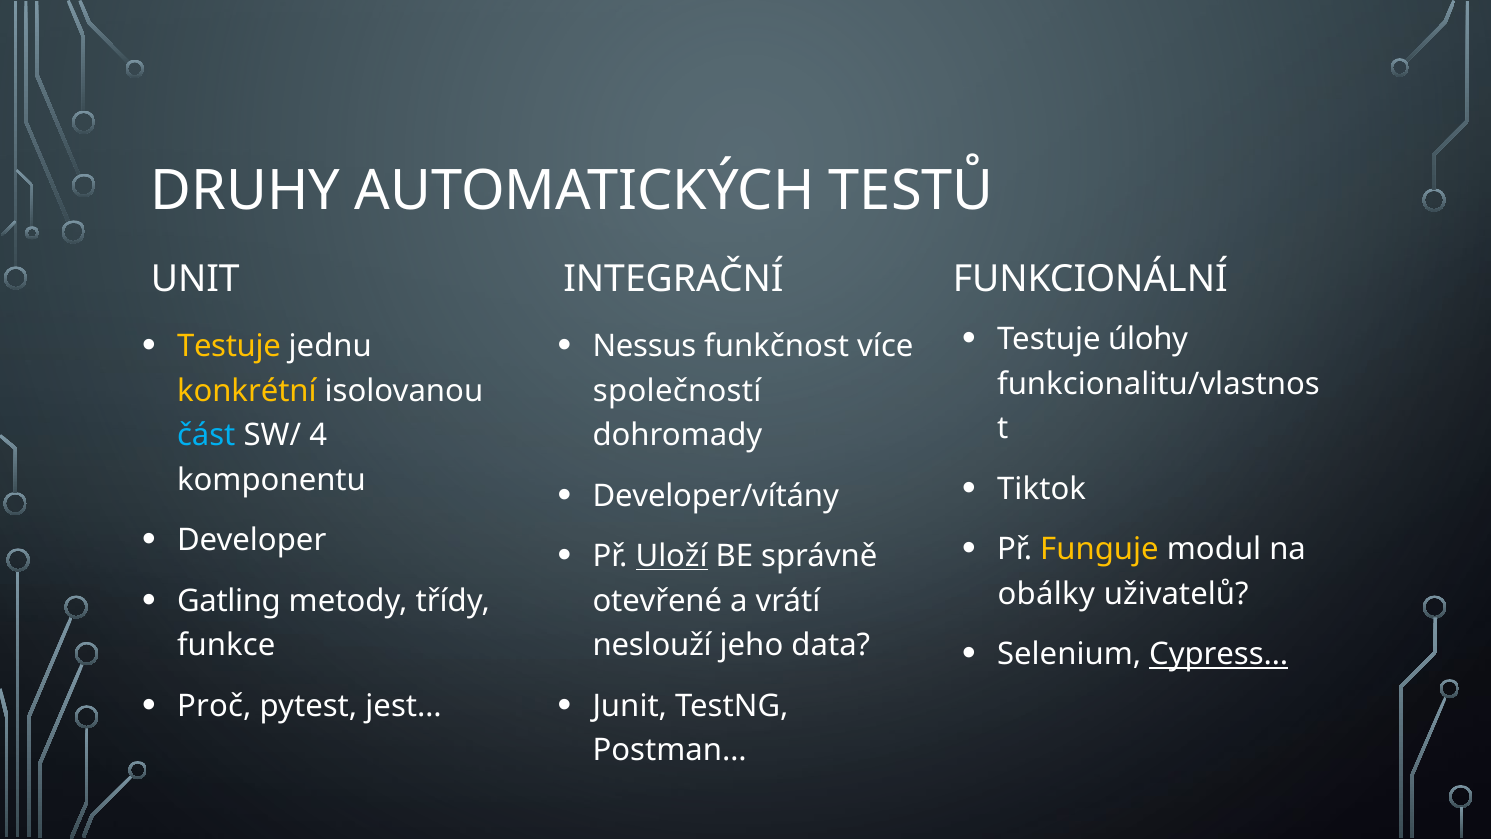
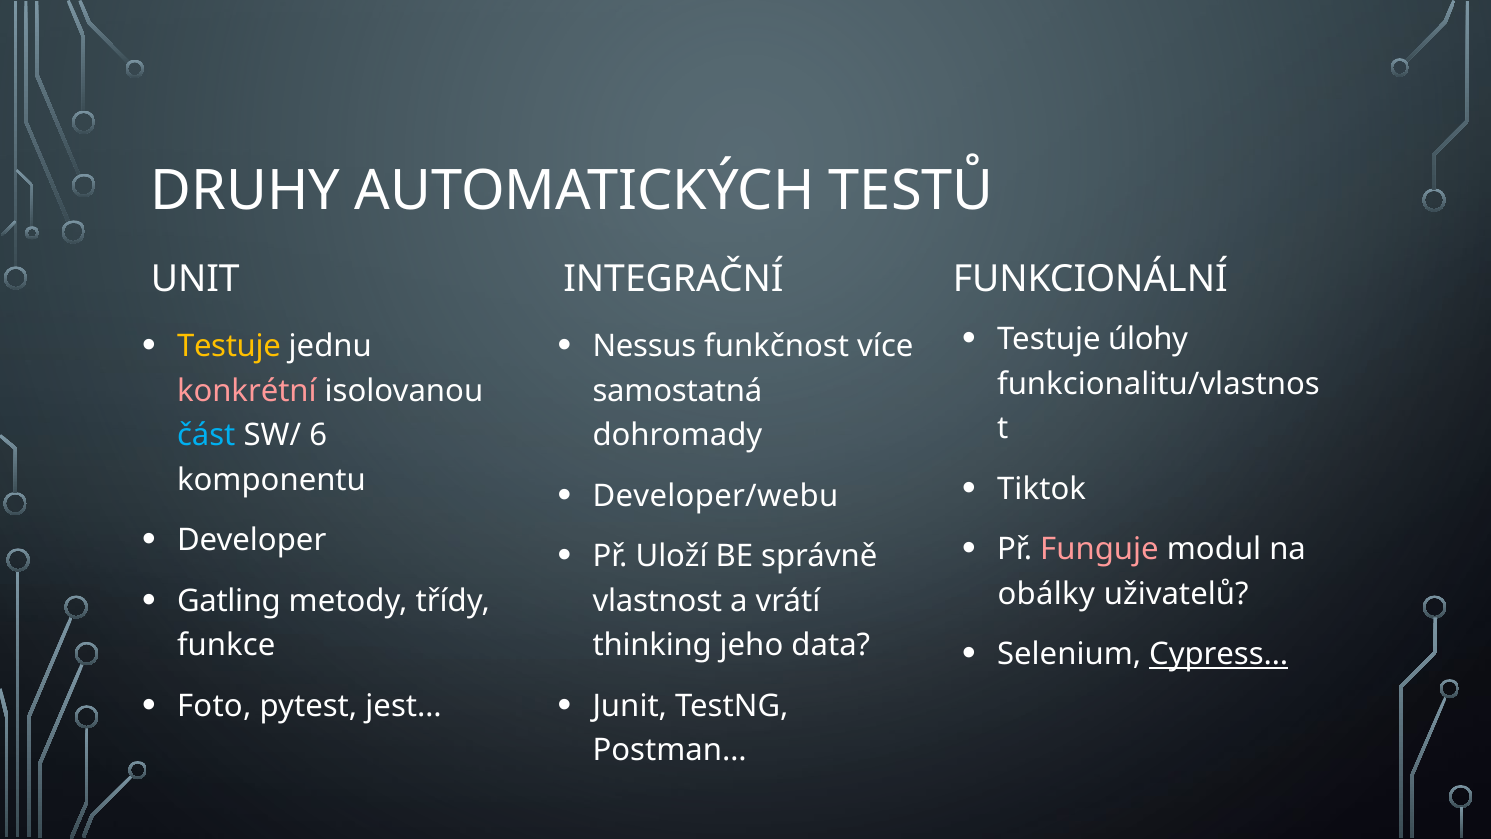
konkrétní colour: yellow -> pink
společností: společností -> samostatná
4: 4 -> 6
Developer/vítány: Developer/vítány -> Developer/webu
Funguje colour: yellow -> pink
Uloží underline: present -> none
otevřené: otevřené -> vlastnost
neslouží: neslouží -> thinking
Proč: Proč -> Foto
